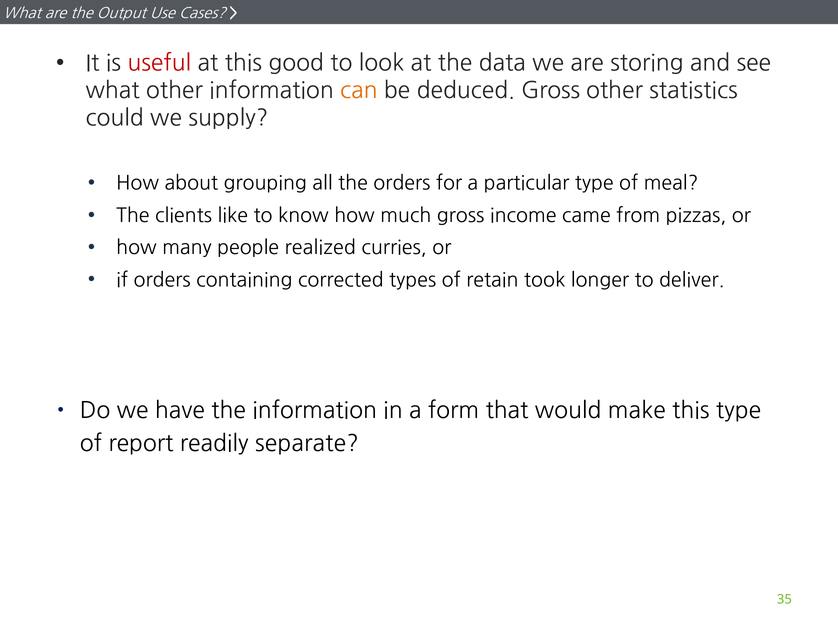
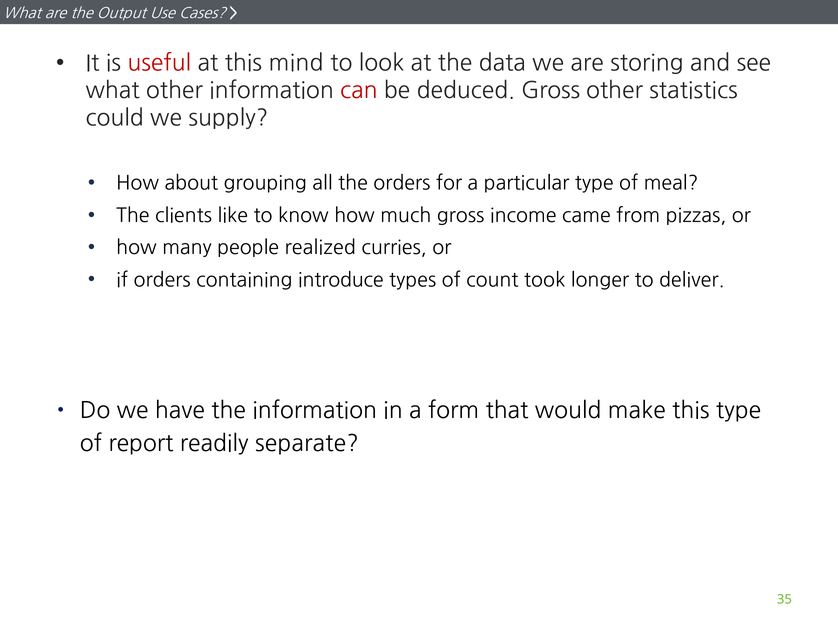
good: good -> mind
can colour: orange -> red
corrected: corrected -> introduce
retain: retain -> count
